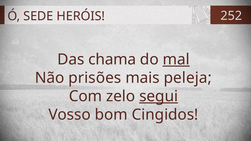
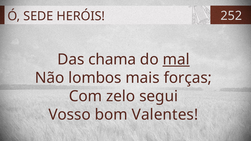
prisões: prisões -> lombos
peleja: peleja -> forças
segui underline: present -> none
Cingidos: Cingidos -> Valentes
